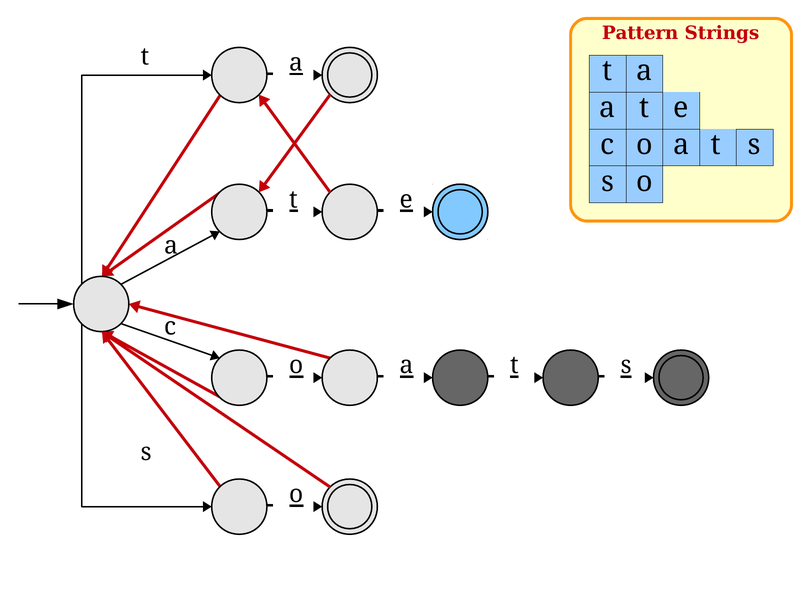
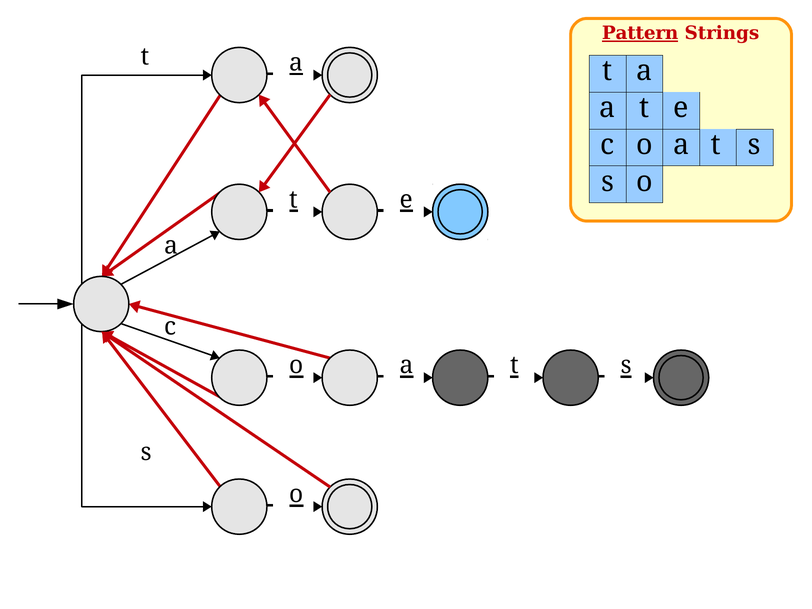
Pattern underline: none -> present
